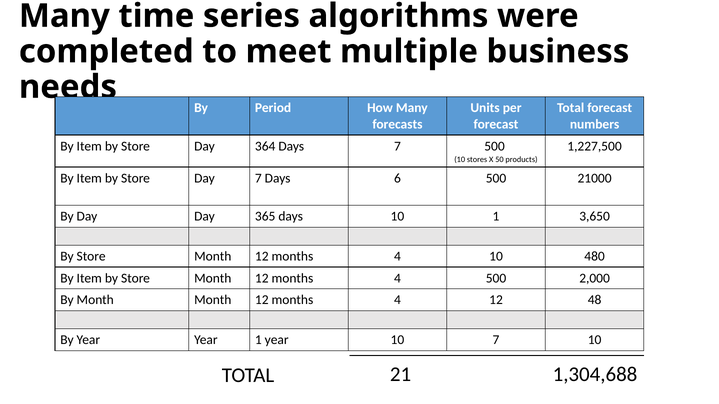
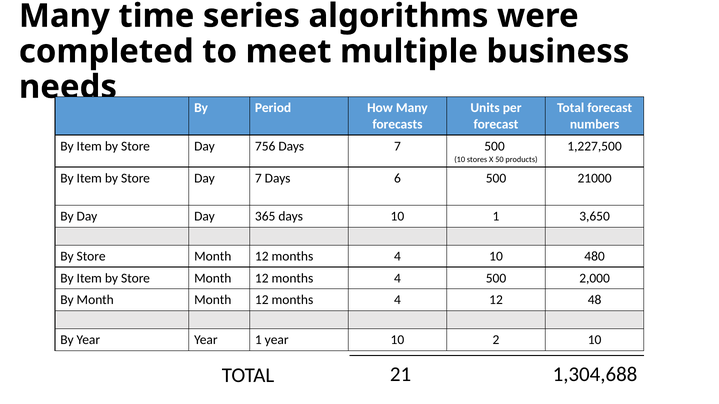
364: 364 -> 756
10 7: 7 -> 2
